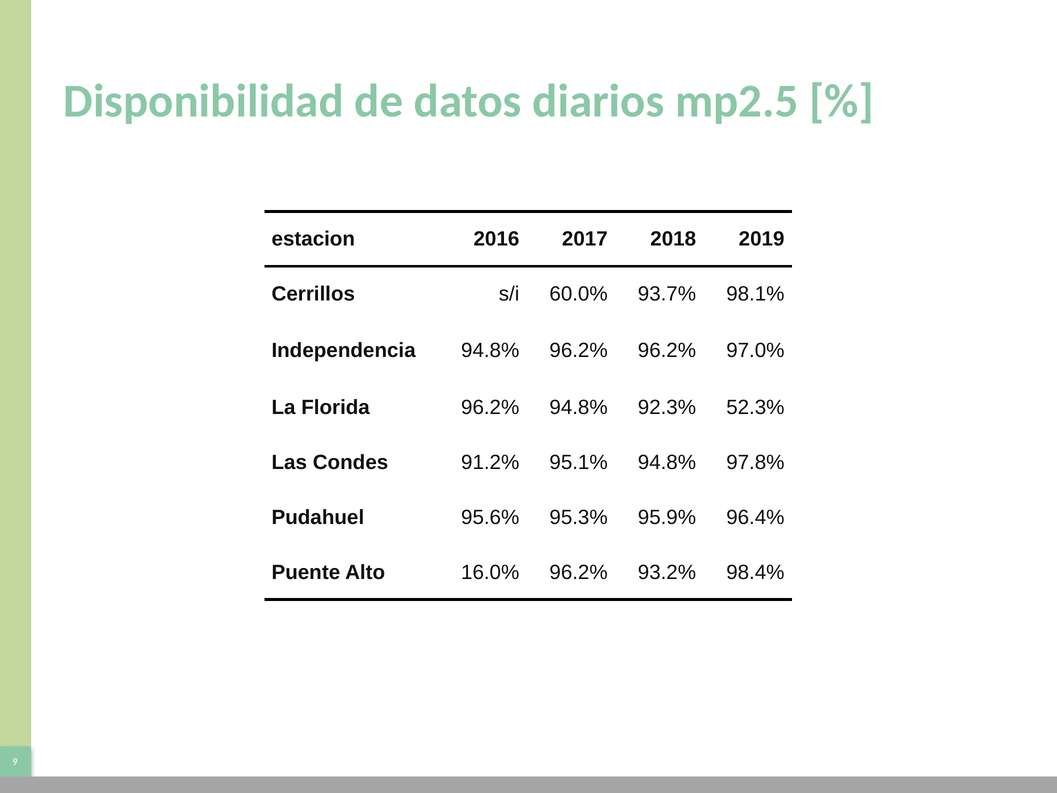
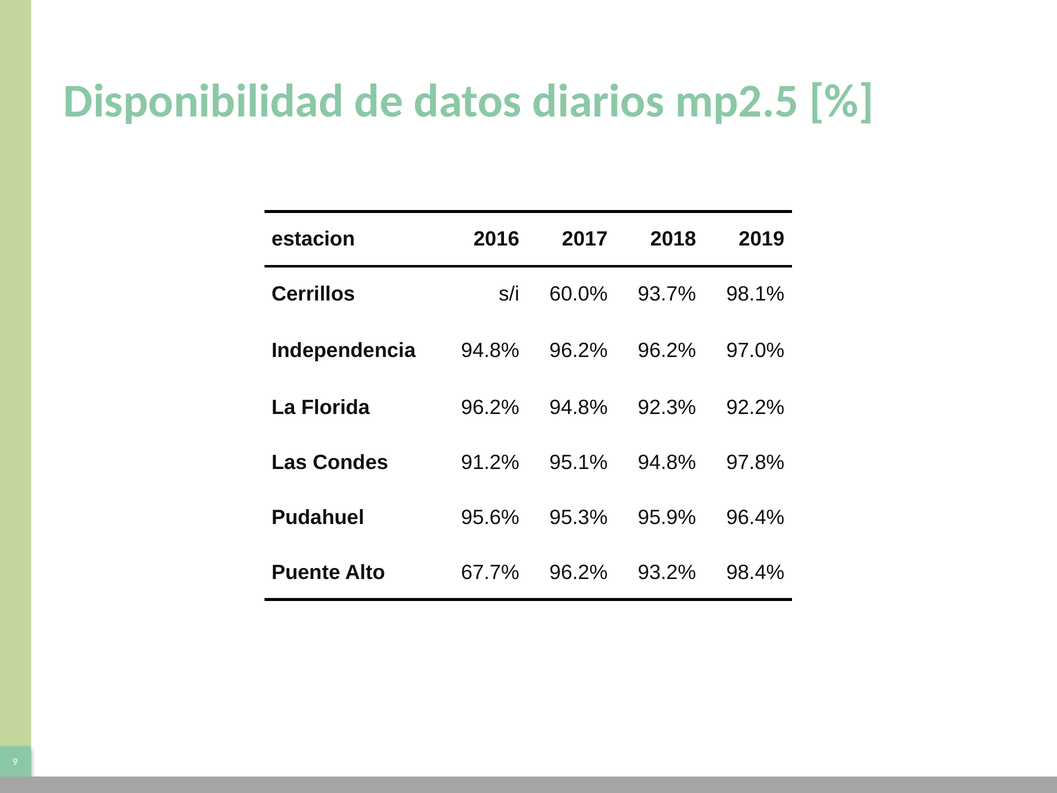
52.3%: 52.3% -> 92.2%
16.0%: 16.0% -> 67.7%
